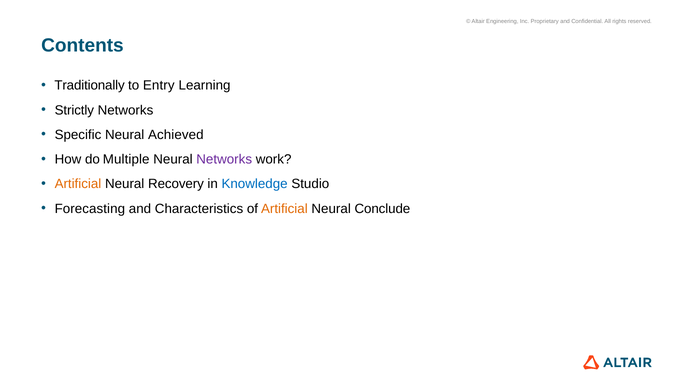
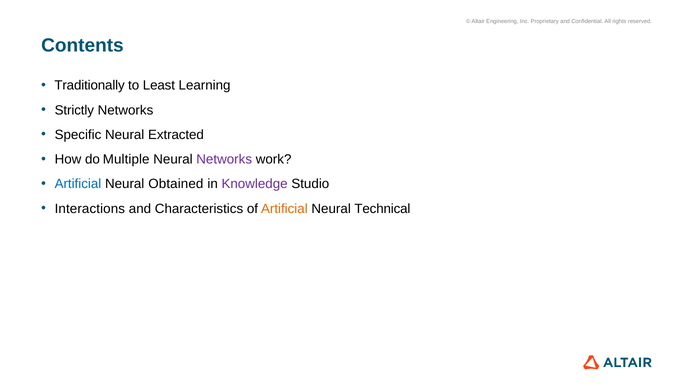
Entry: Entry -> Least
Achieved: Achieved -> Extracted
Artificial at (78, 184) colour: orange -> blue
Recovery: Recovery -> Obtained
Knowledge colour: blue -> purple
Forecasting: Forecasting -> Interactions
Conclude: Conclude -> Technical
